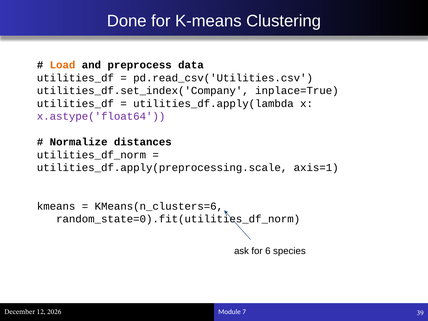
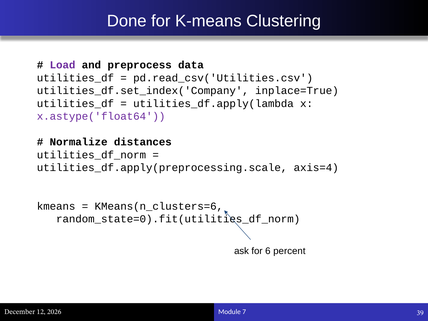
Load colour: orange -> purple
axis=1: axis=1 -> axis=4
species: species -> percent
